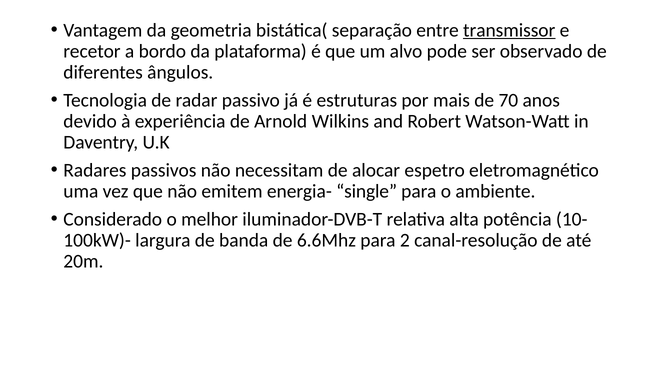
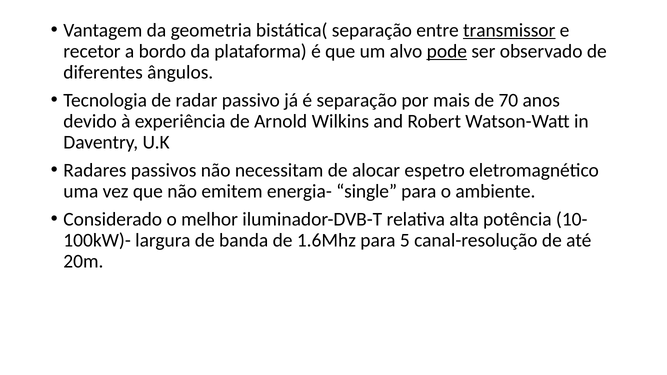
pode underline: none -> present
é estruturas: estruturas -> separação
6.6Mhz: 6.6Mhz -> 1.6Mhz
2: 2 -> 5
